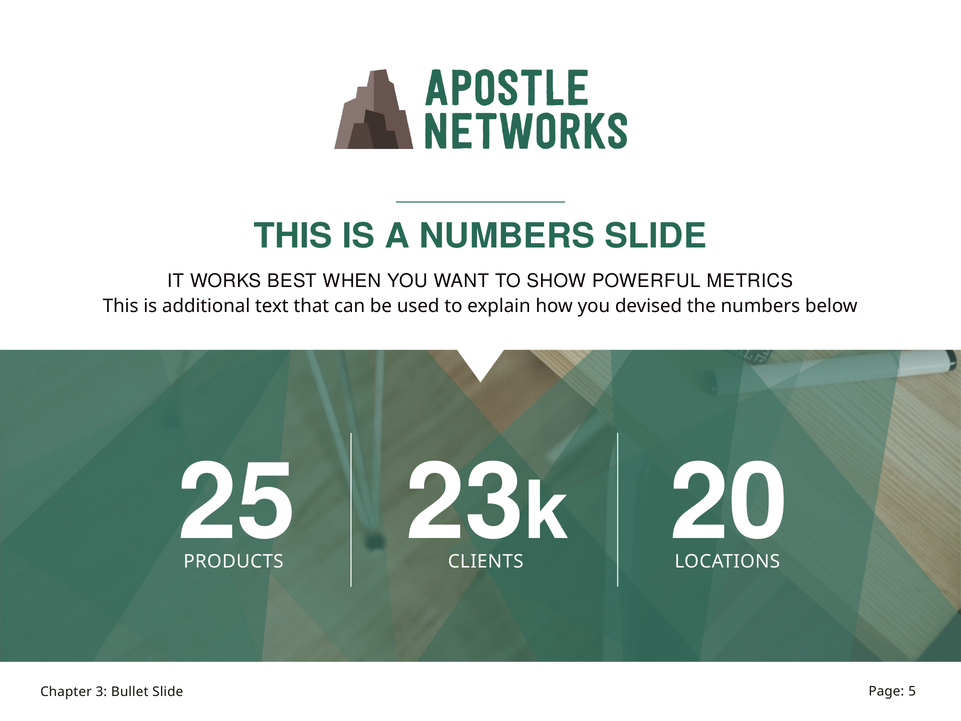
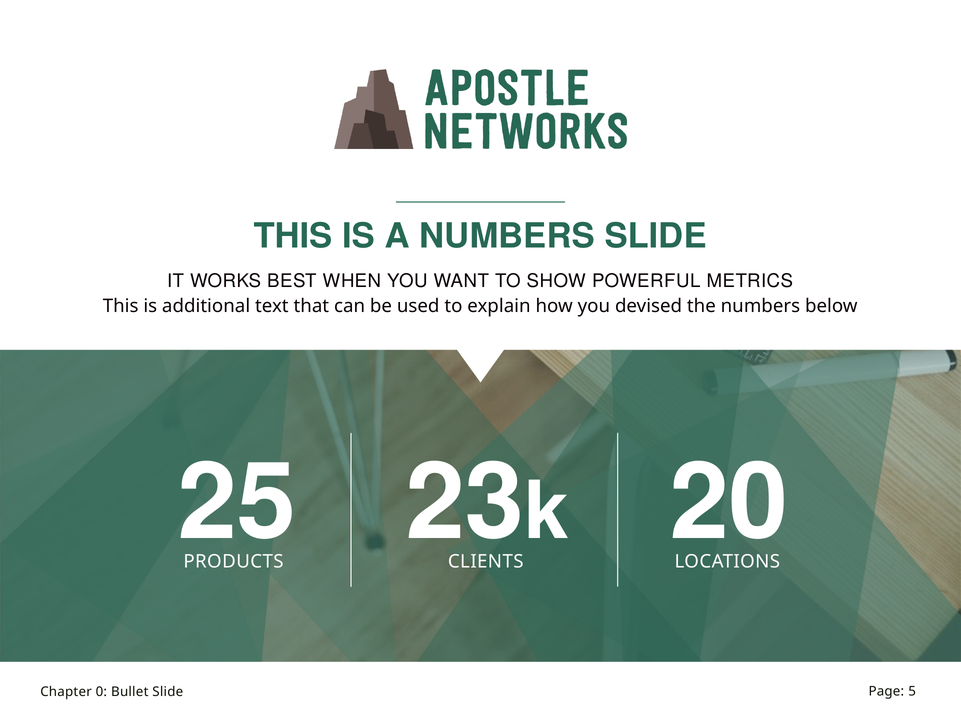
3: 3 -> 0
